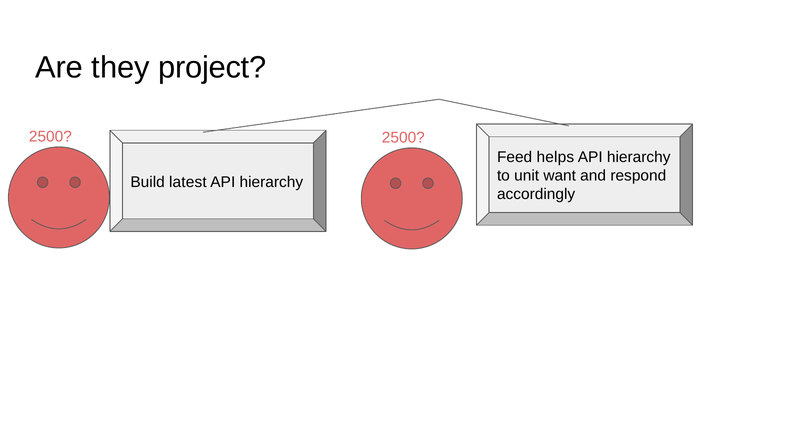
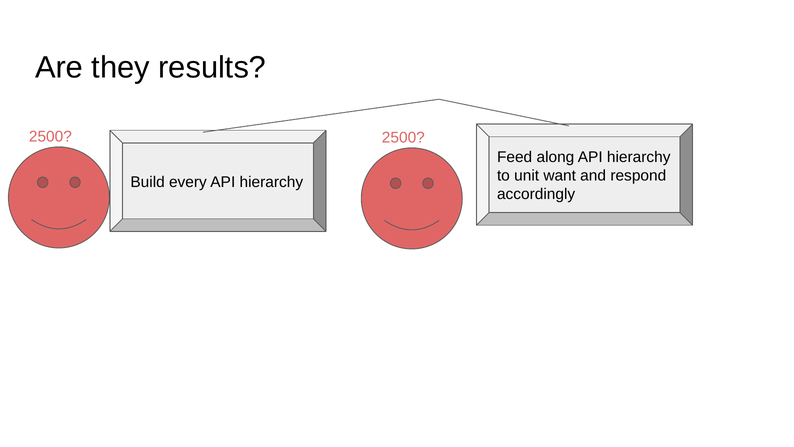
project: project -> results
helps: helps -> along
latest: latest -> every
